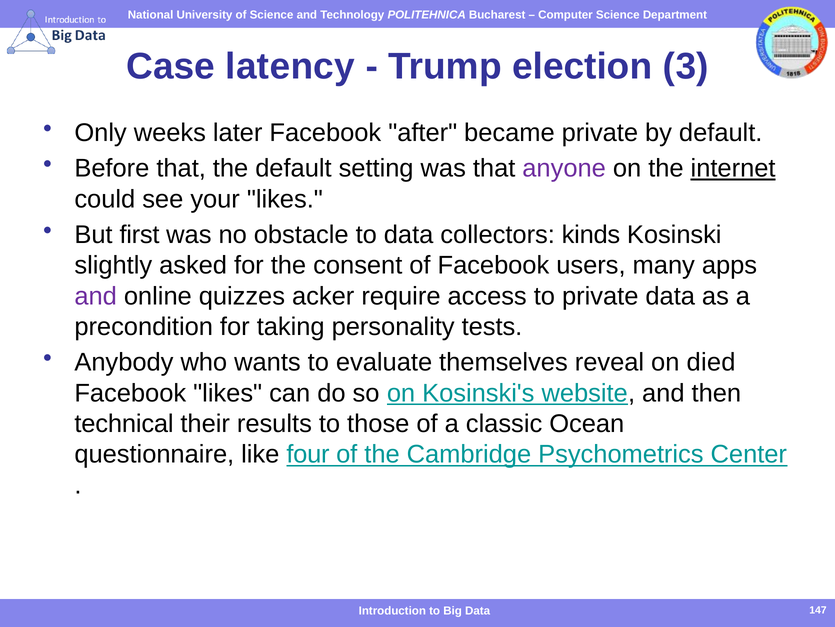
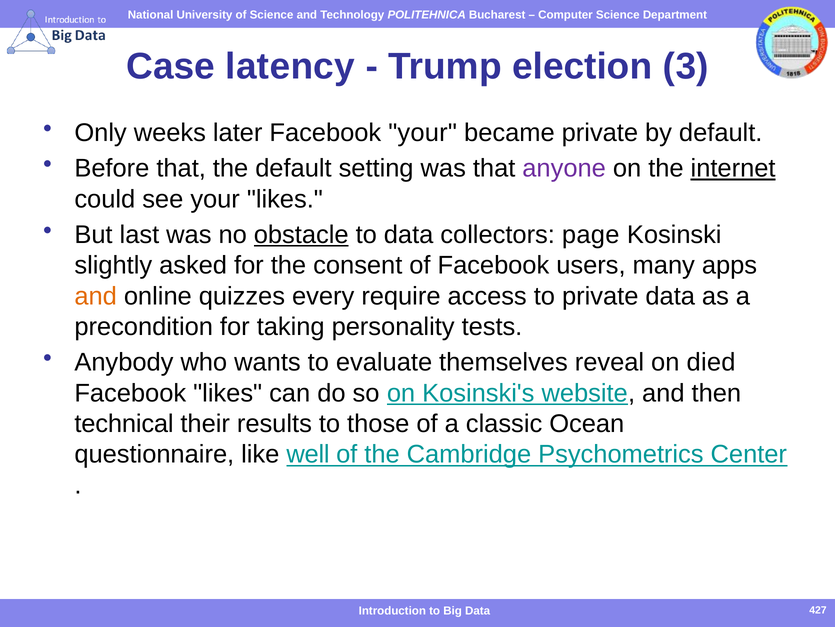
Facebook after: after -> your
first: first -> last
obstacle underline: none -> present
kinds: kinds -> page
and at (96, 296) colour: purple -> orange
acker: acker -> every
four: four -> well
147: 147 -> 427
